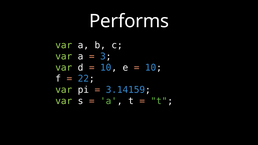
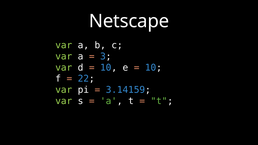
Performs: Performs -> Netscape
